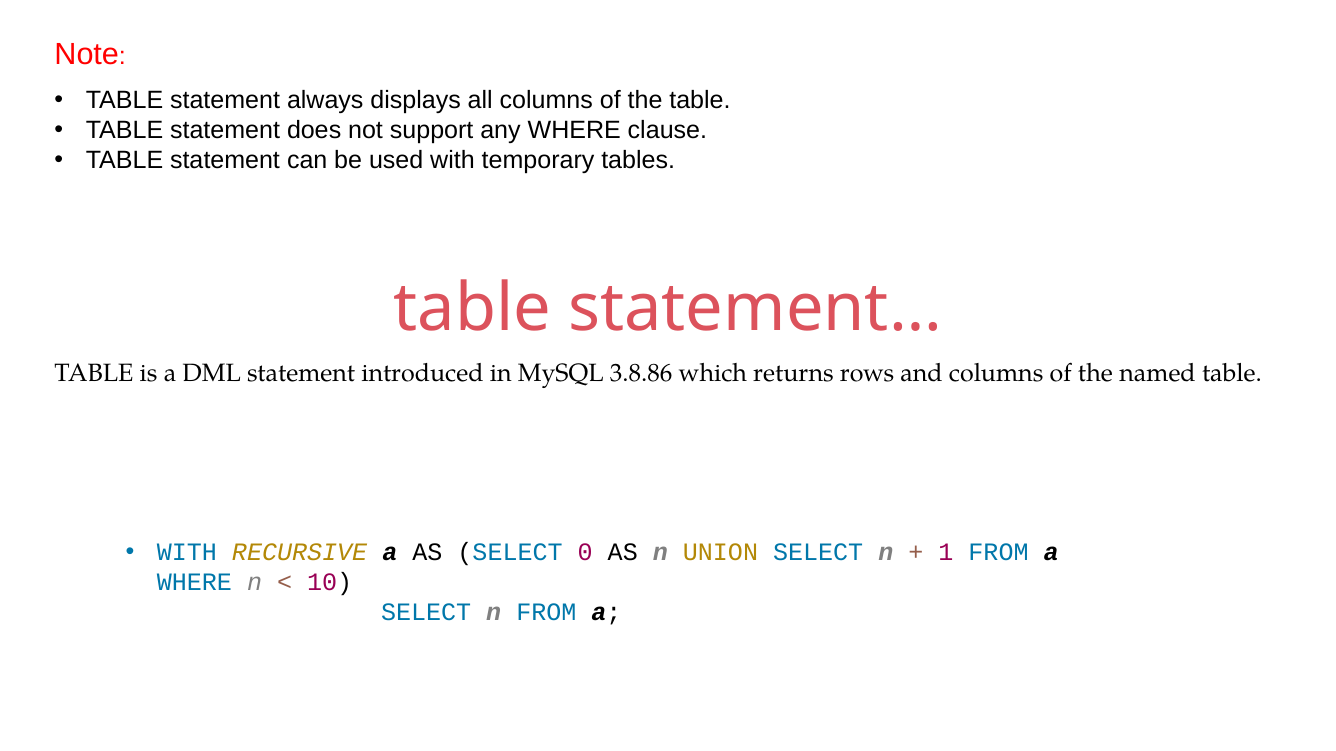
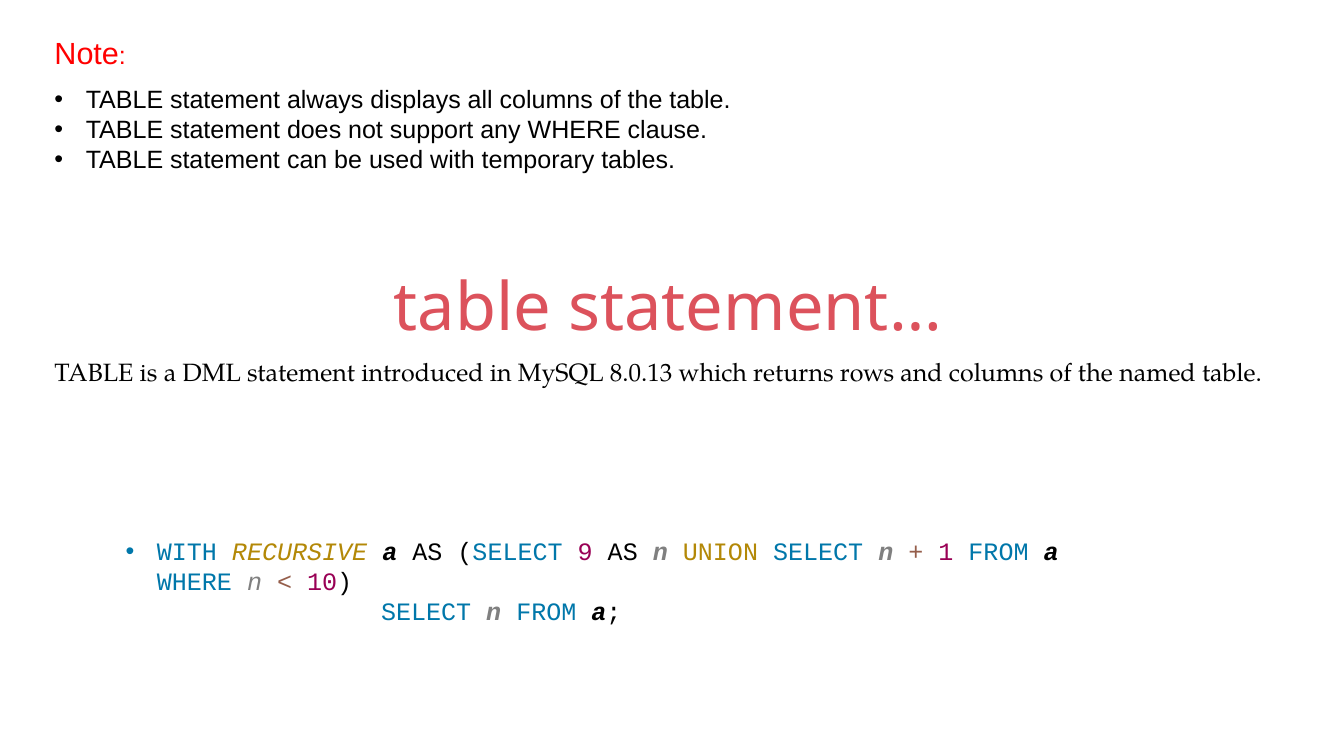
3.8.86: 3.8.86 -> 8.0.13
0: 0 -> 9
